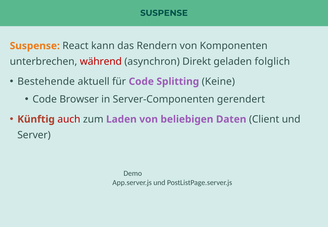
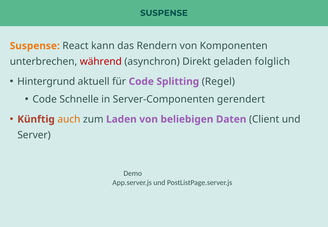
Bestehende: Bestehende -> Hintergrund
Keine: Keine -> Regel
Browser: Browser -> Schnelle
auch colour: red -> orange
